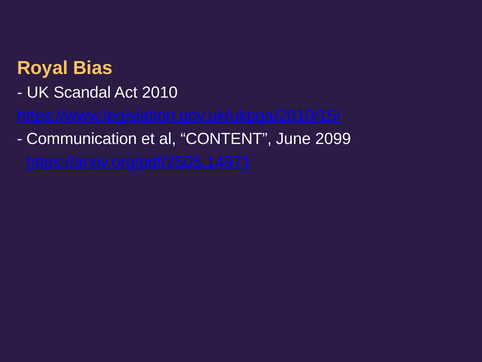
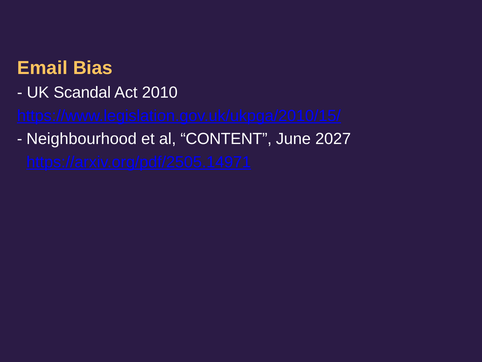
Royal: Royal -> Email
Communication: Communication -> Neighbourhood
2099: 2099 -> 2027
